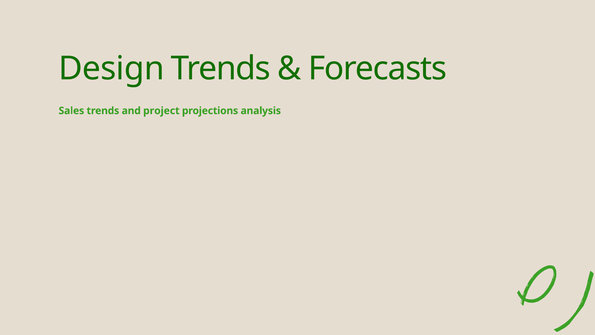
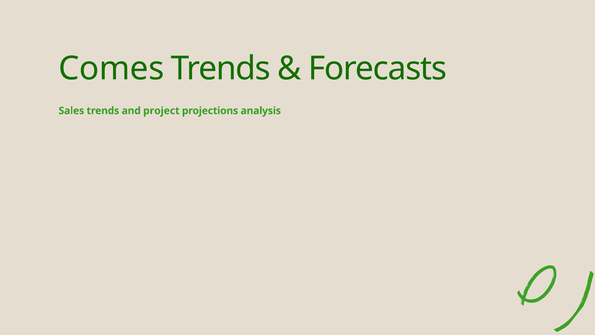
Design: Design -> Comes
